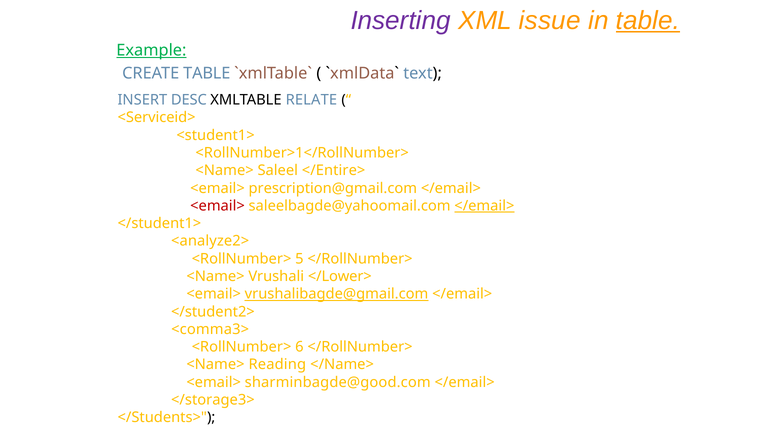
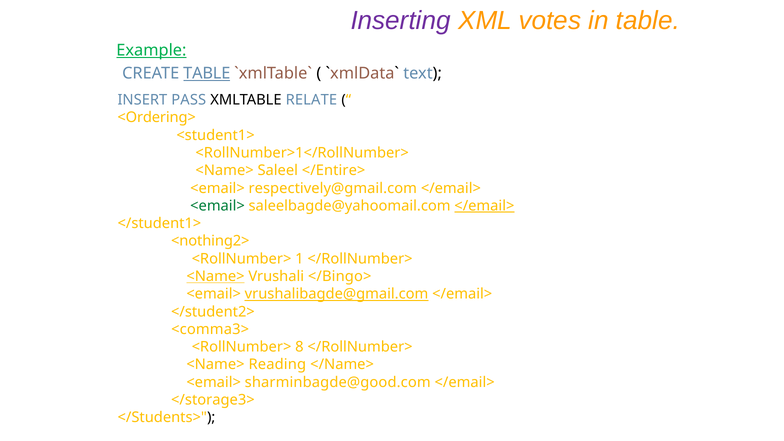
issue: issue -> votes
table at (648, 20) underline: present -> none
TABLE at (207, 74) underline: none -> present
DESC: DESC -> PASS
<Serviceid>: <Serviceid> -> <Ordering>
prescription@gmail.com: prescription@gmail.com -> respectively@gmail.com
<email> at (218, 206) colour: red -> green
<analyze2>: <analyze2> -> <nothing2>
5: 5 -> 1
<Name> at (215, 276) underline: none -> present
</Lower>: </Lower> -> </Bingo>
6: 6 -> 8
